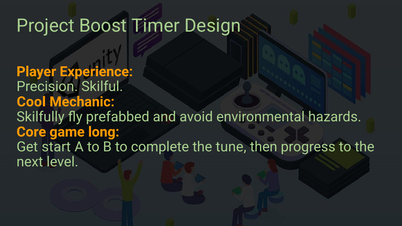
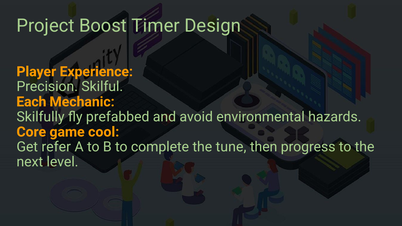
Cool: Cool -> Each
long: long -> cool
start: start -> refer
